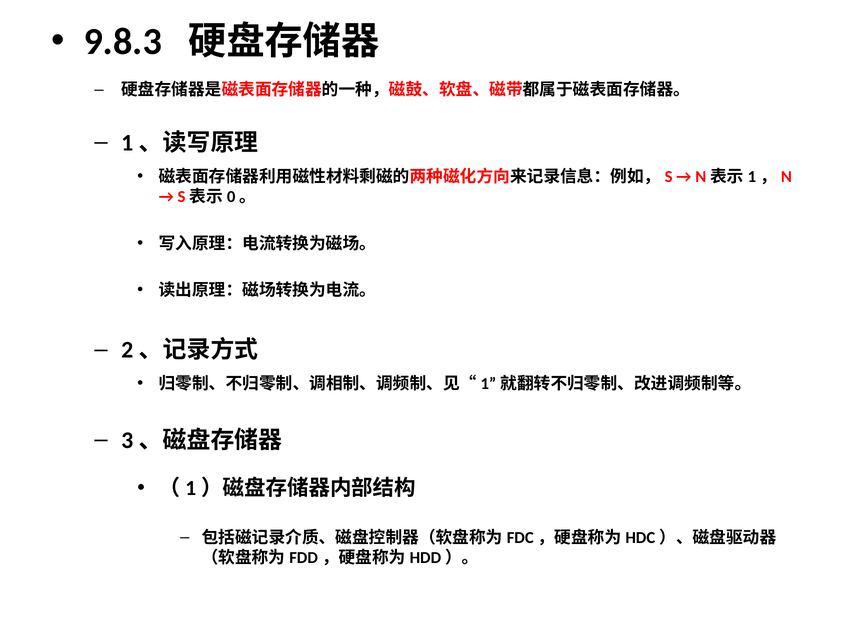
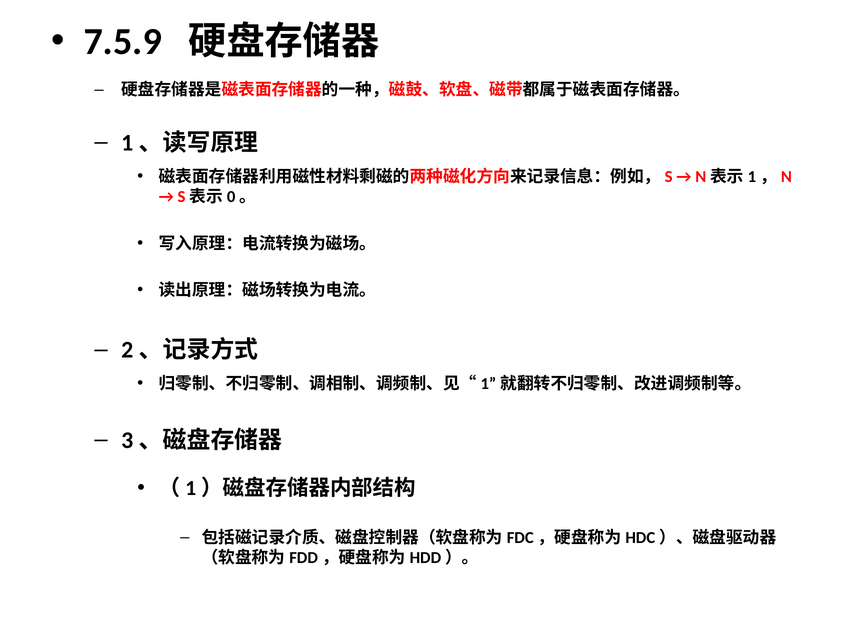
9.8.3: 9.8.3 -> 7.5.9
